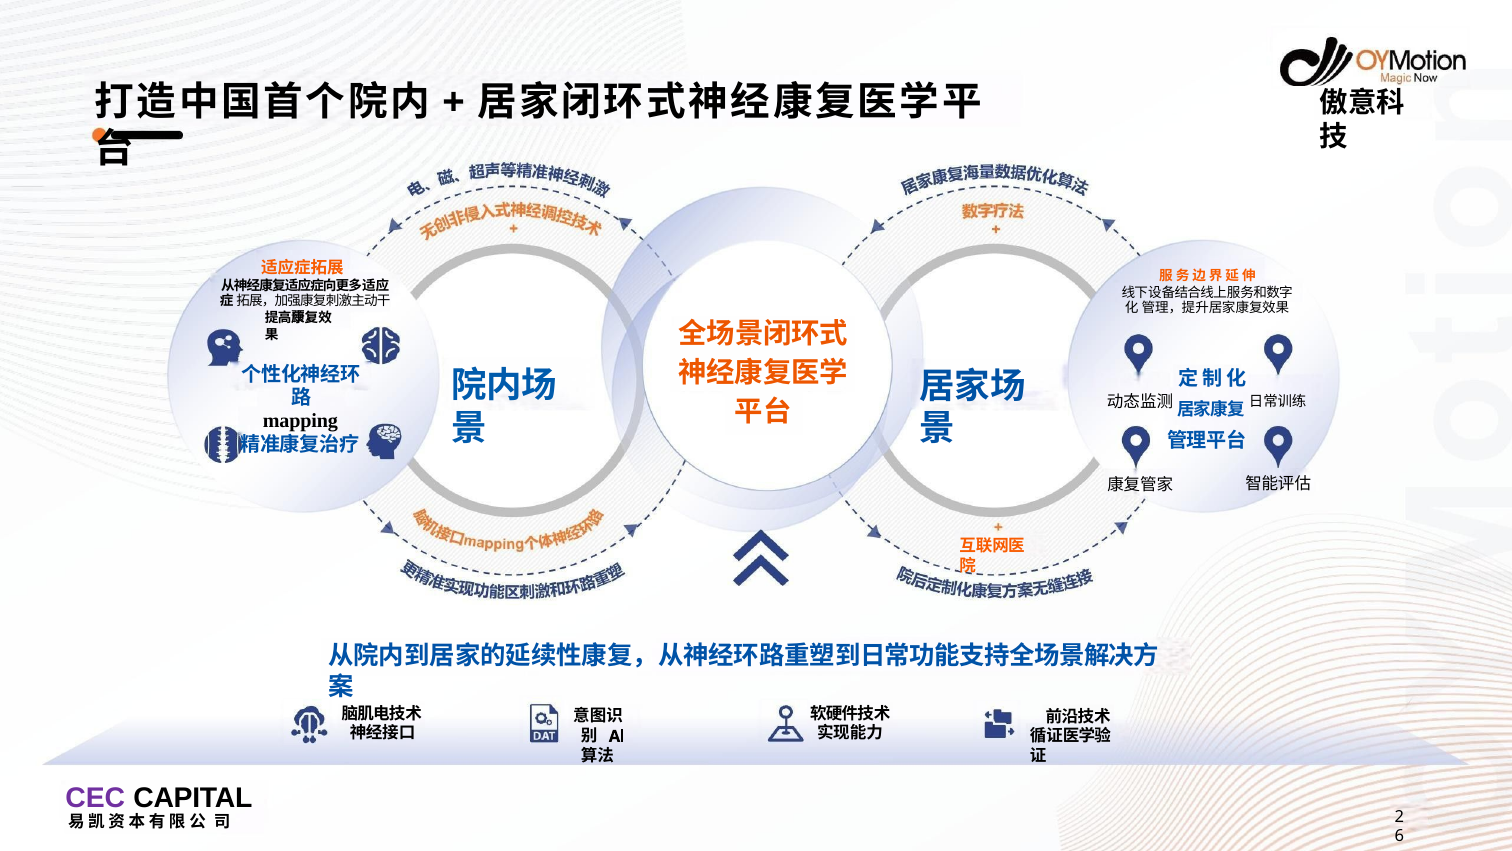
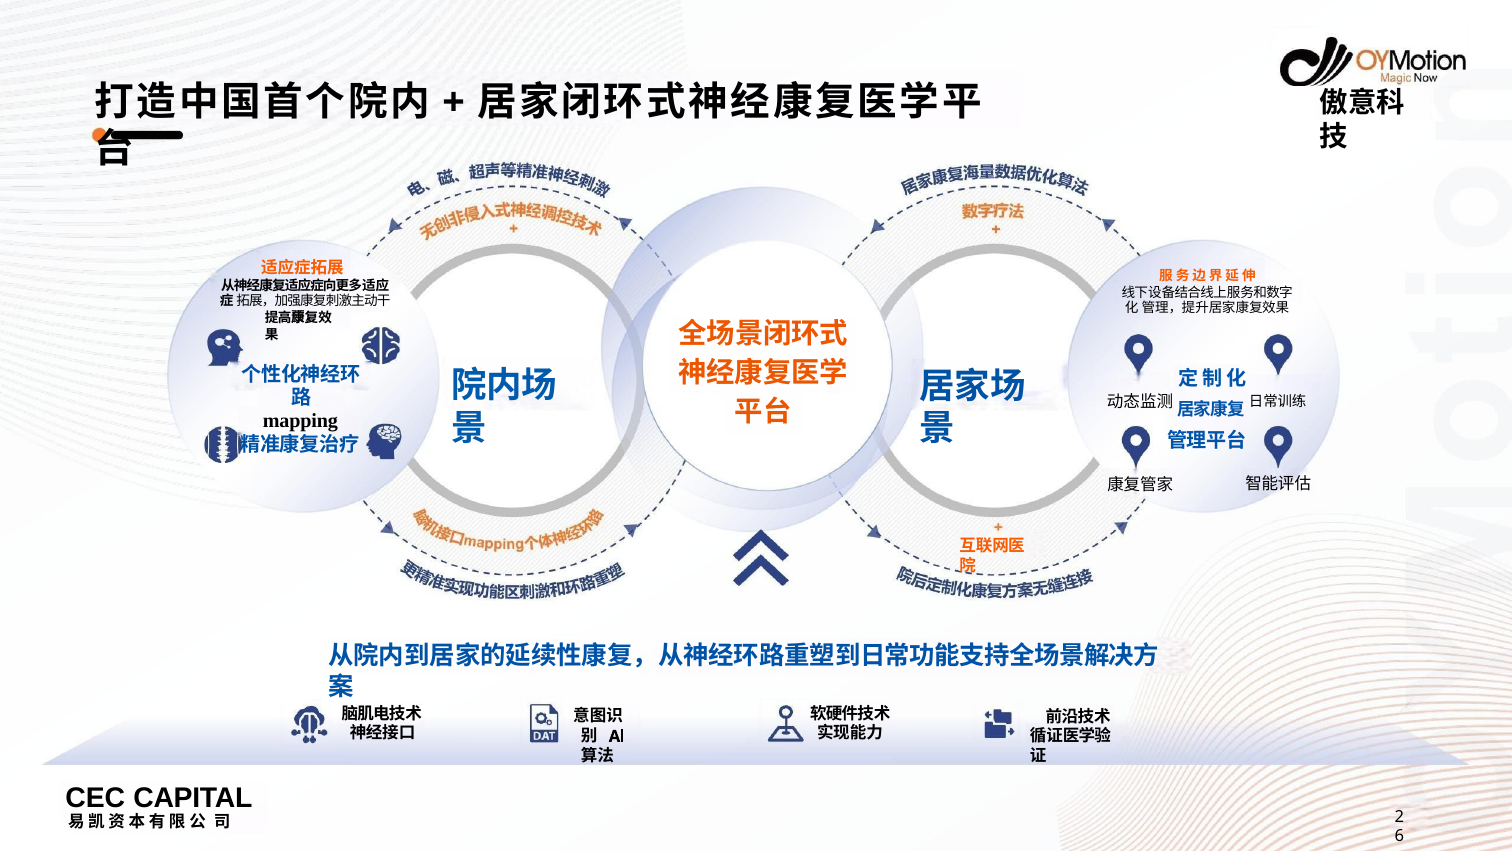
CEC colour: purple -> black
